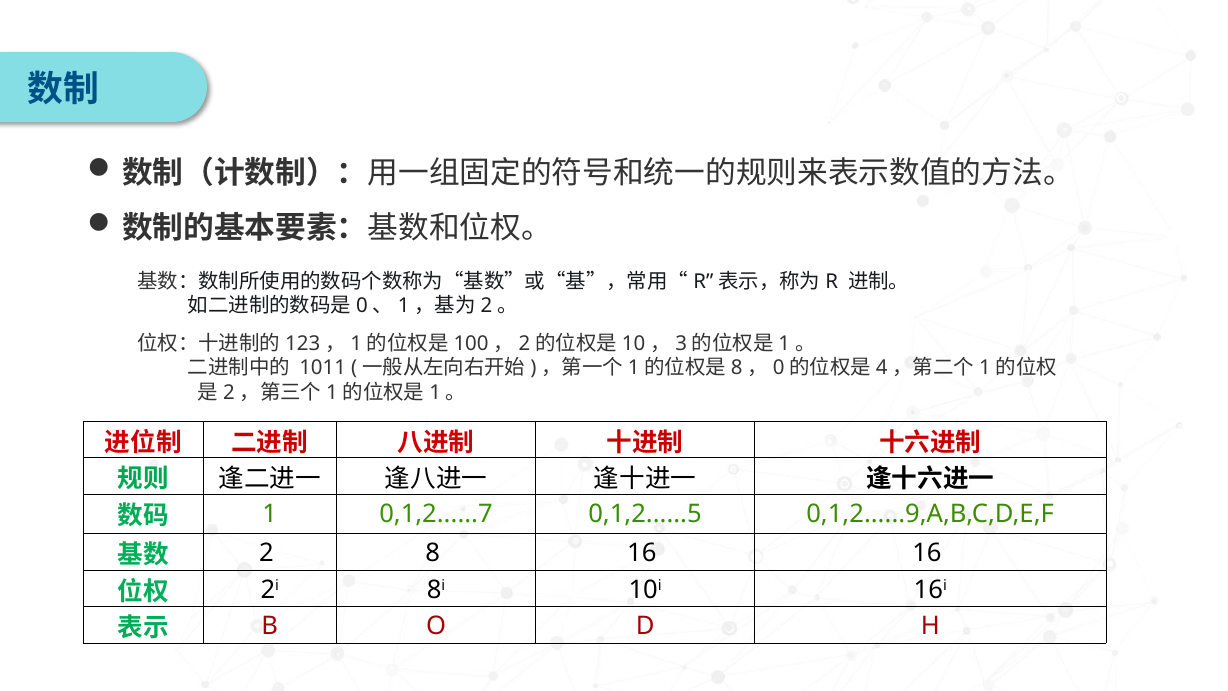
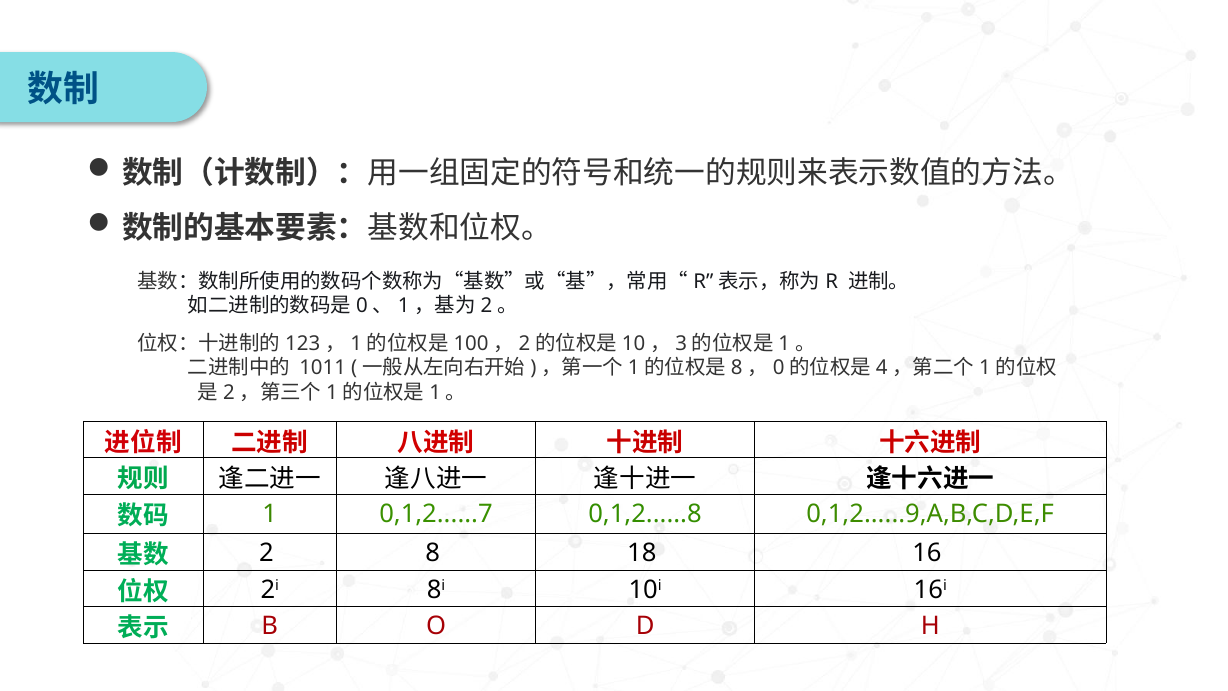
0,1,2......5: 0,1,2......5 -> 0,1,2......8
8 16: 16 -> 18
